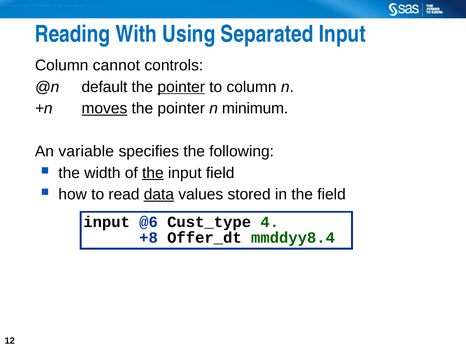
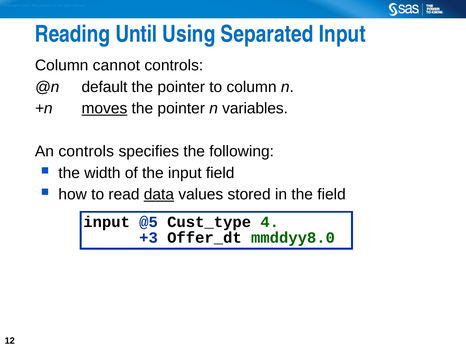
With: With -> Until
pointer at (181, 87) underline: present -> none
minimum: minimum -> variables
An variable: variable -> controls
the at (153, 173) underline: present -> none
@6: @6 -> @5
+8: +8 -> +3
mmddyy8.4: mmddyy8.4 -> mmddyy8.0
